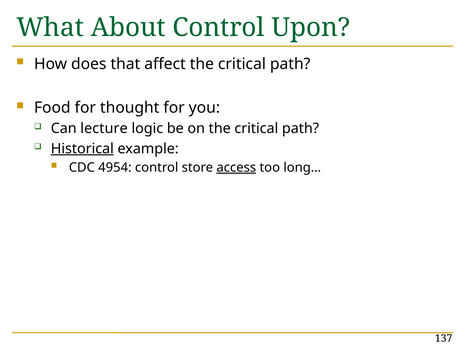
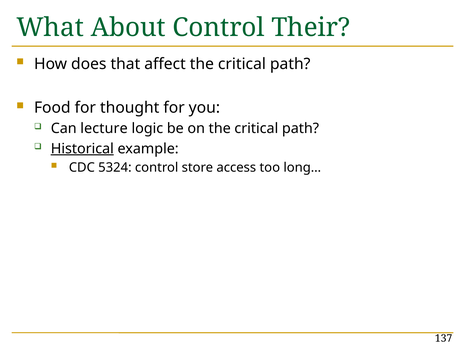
Upon: Upon -> Their
4954: 4954 -> 5324
access underline: present -> none
